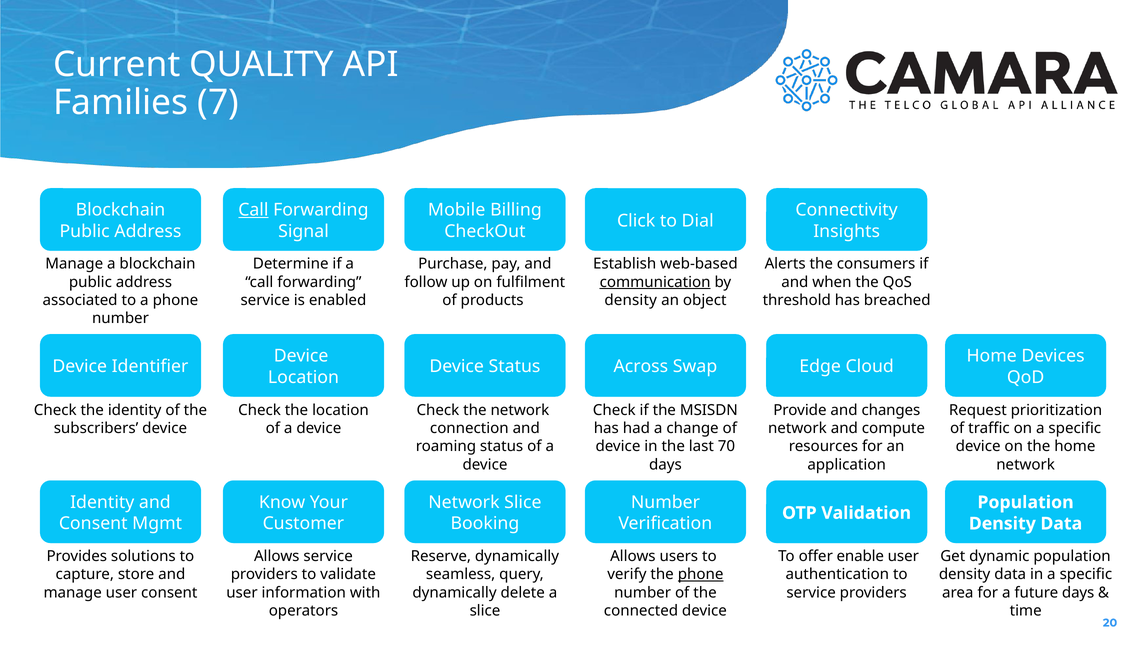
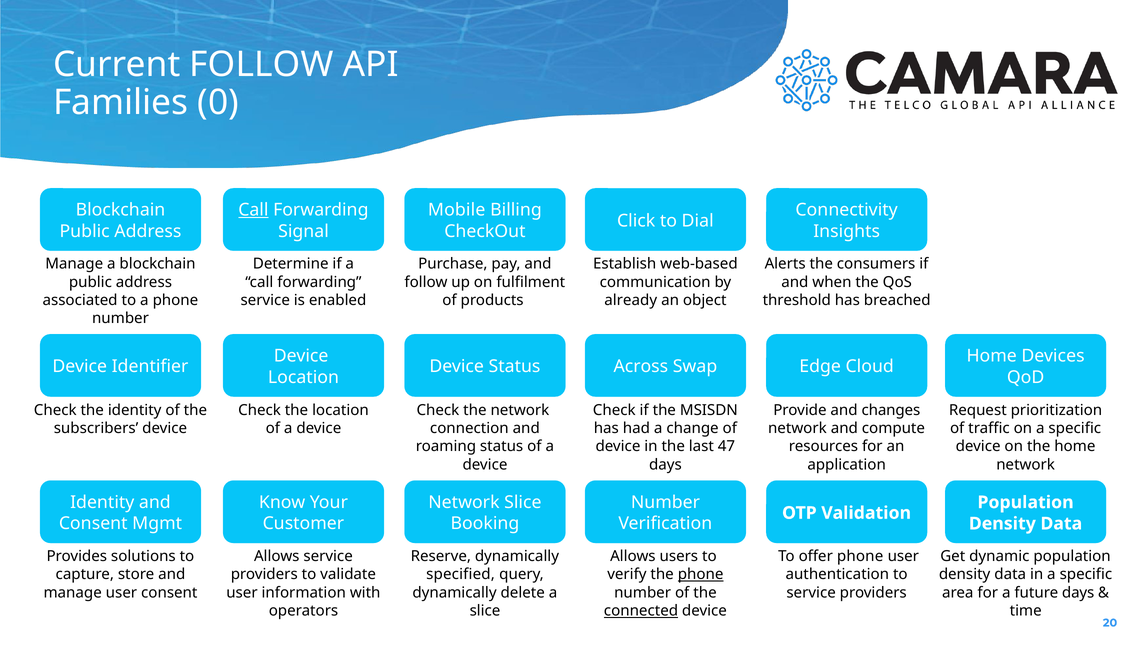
Current QUALITY: QUALITY -> FOLLOW
7: 7 -> 0
communication underline: present -> none
density at (631, 300): density -> already
70: 70 -> 47
offer enable: enable -> phone
seamless: seamless -> specified
connected underline: none -> present
